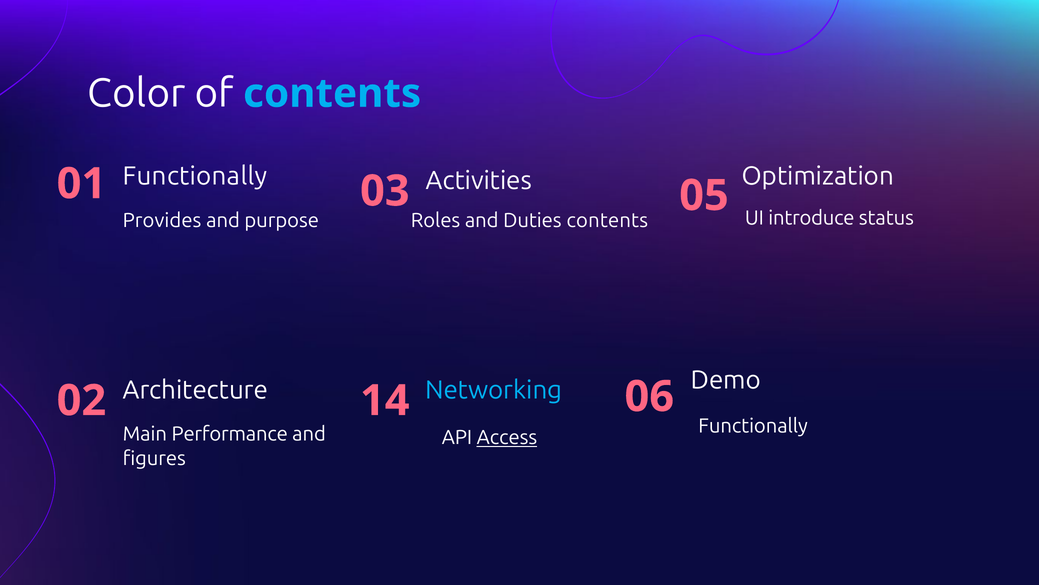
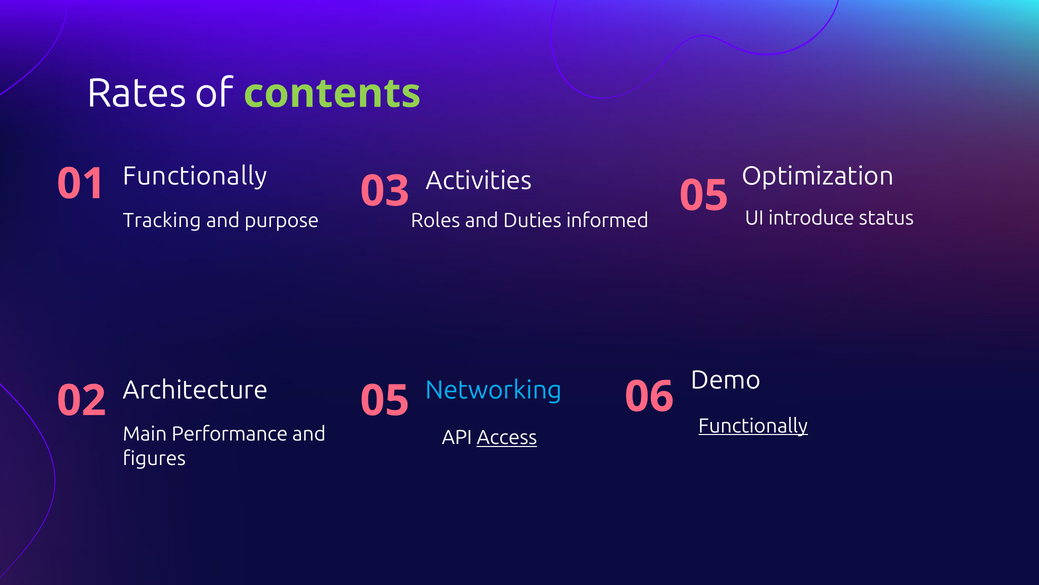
Color: Color -> Rates
contents at (332, 93) colour: light blue -> light green
Provides: Provides -> Tracking
Duties contents: contents -> informed
02 14: 14 -> 05
Functionally at (753, 425) underline: none -> present
